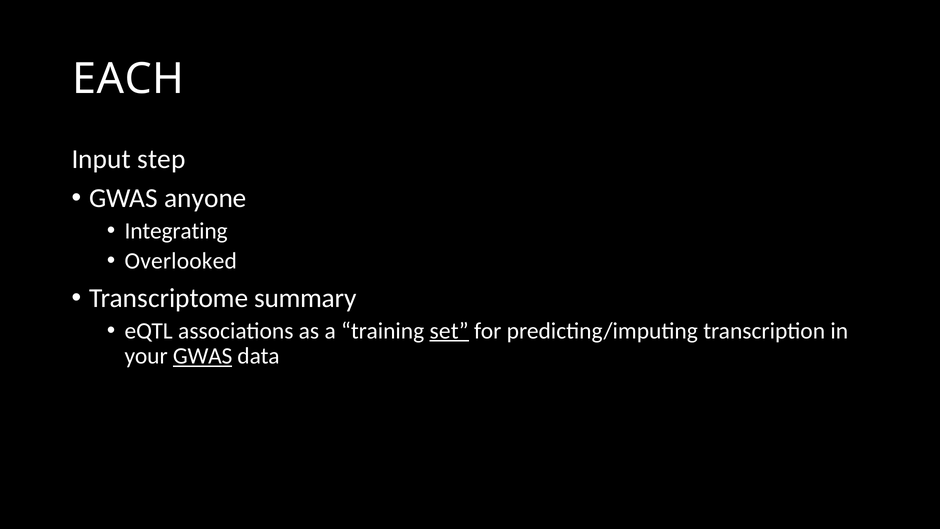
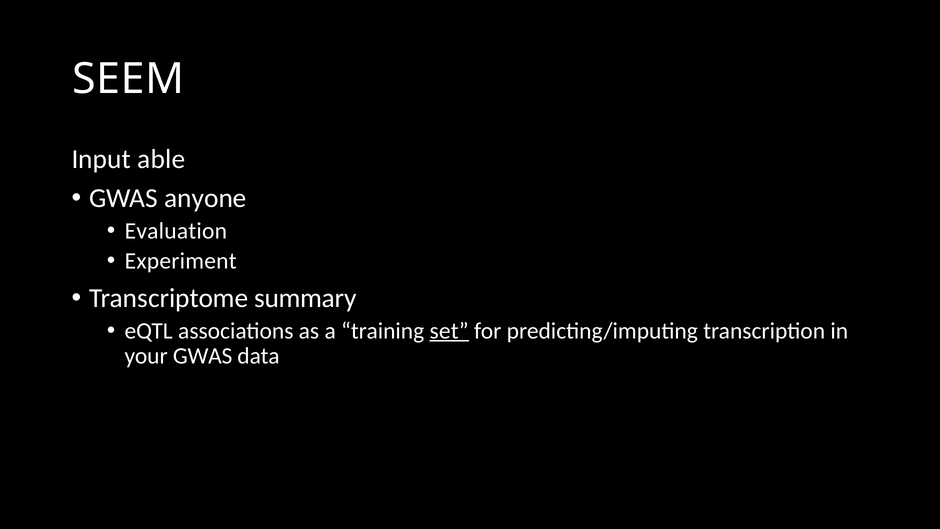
EACH: EACH -> SEEM
step: step -> able
Integrating: Integrating -> Evaluation
Overlooked: Overlooked -> Experiment
GWAS at (203, 356) underline: present -> none
